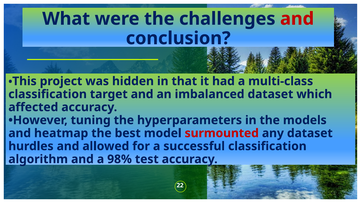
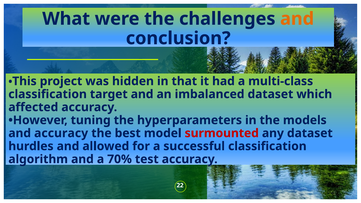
and at (297, 19) colour: red -> orange
and heatmap: heatmap -> accuracy
98%: 98% -> 70%
